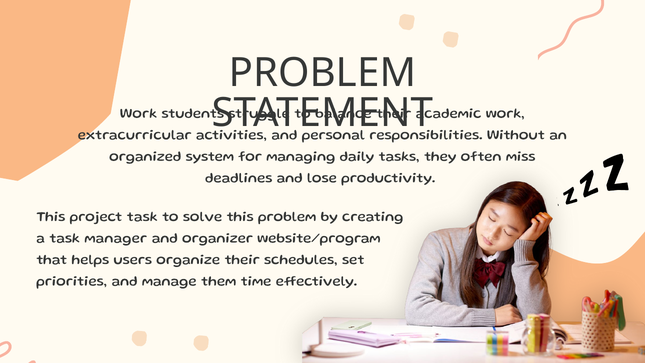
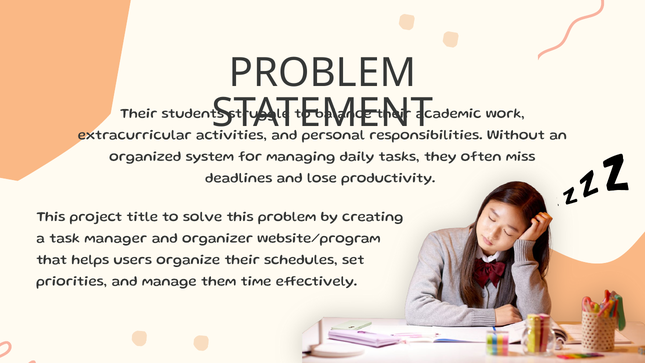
Work at (138, 113): Work -> Their
project task: task -> title
